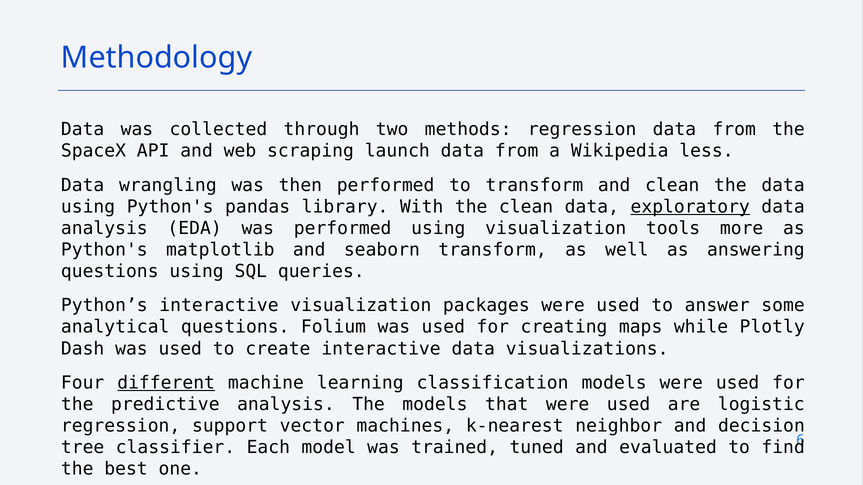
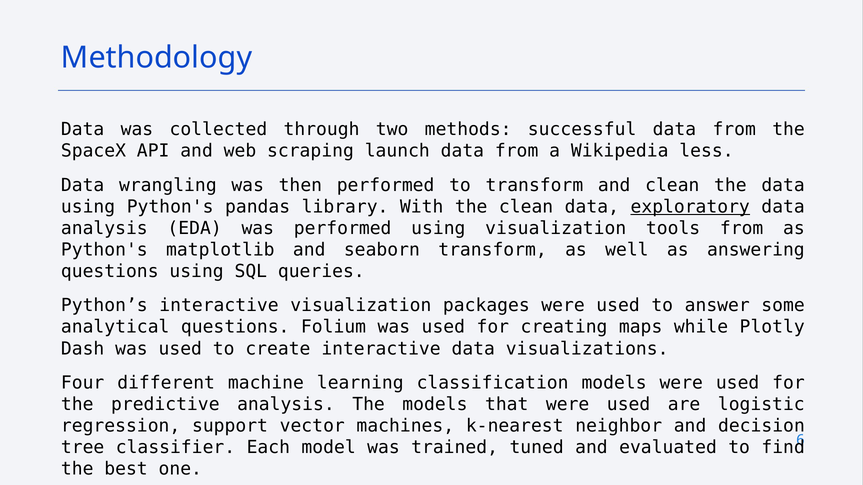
methods regression: regression -> successful
tools more: more -> from
different underline: present -> none
